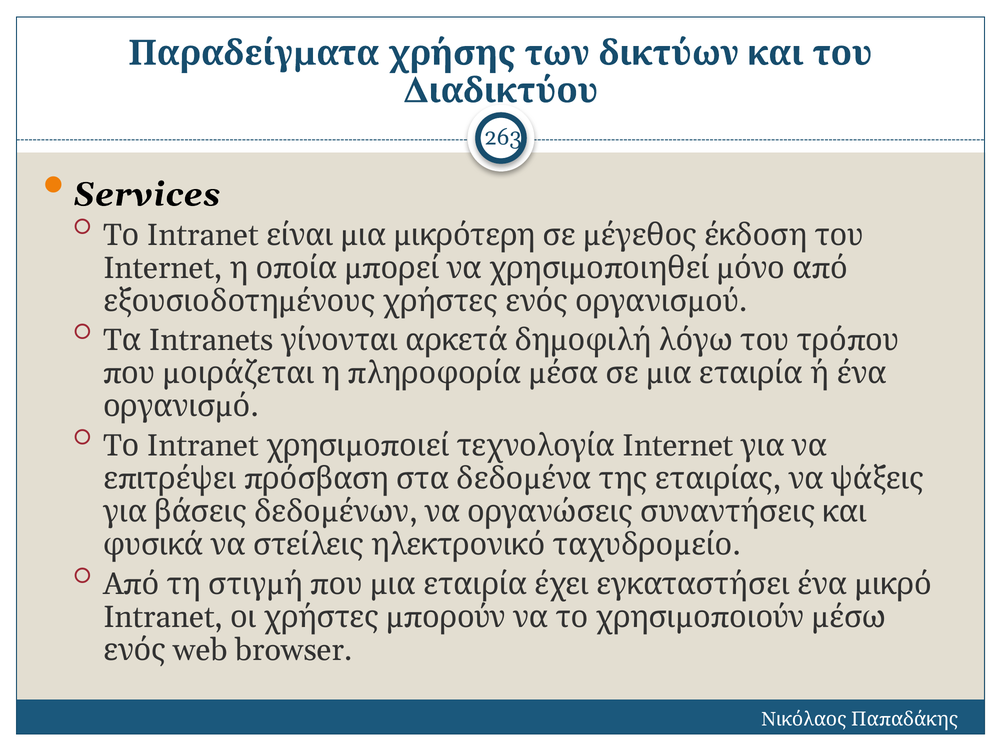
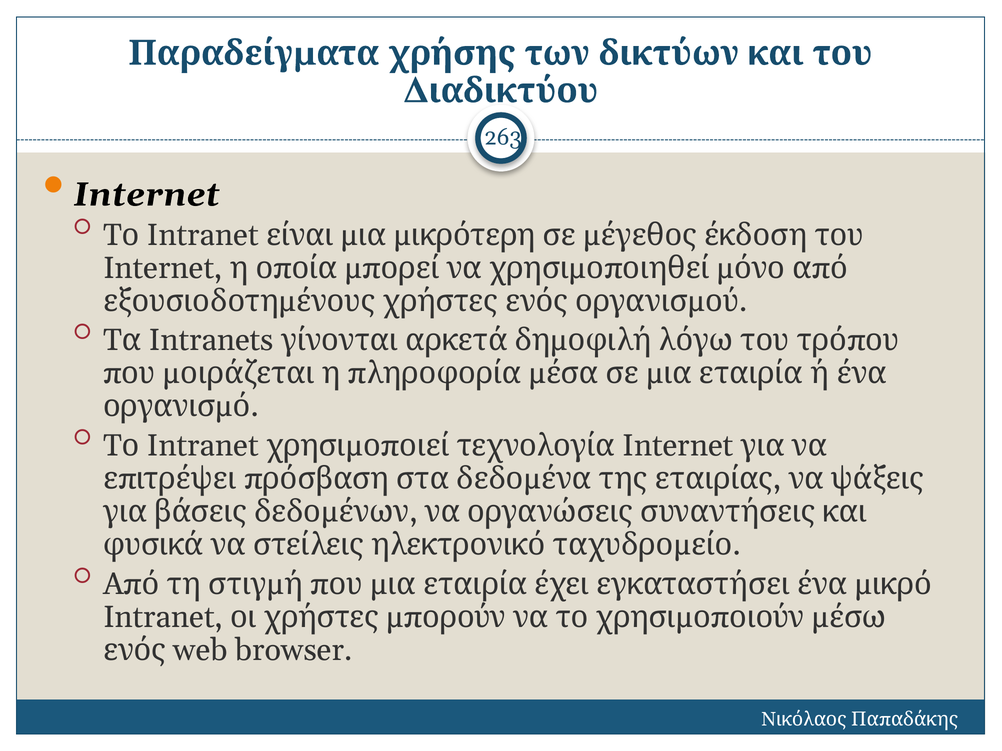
Services at (147, 195): Services -> Internet
